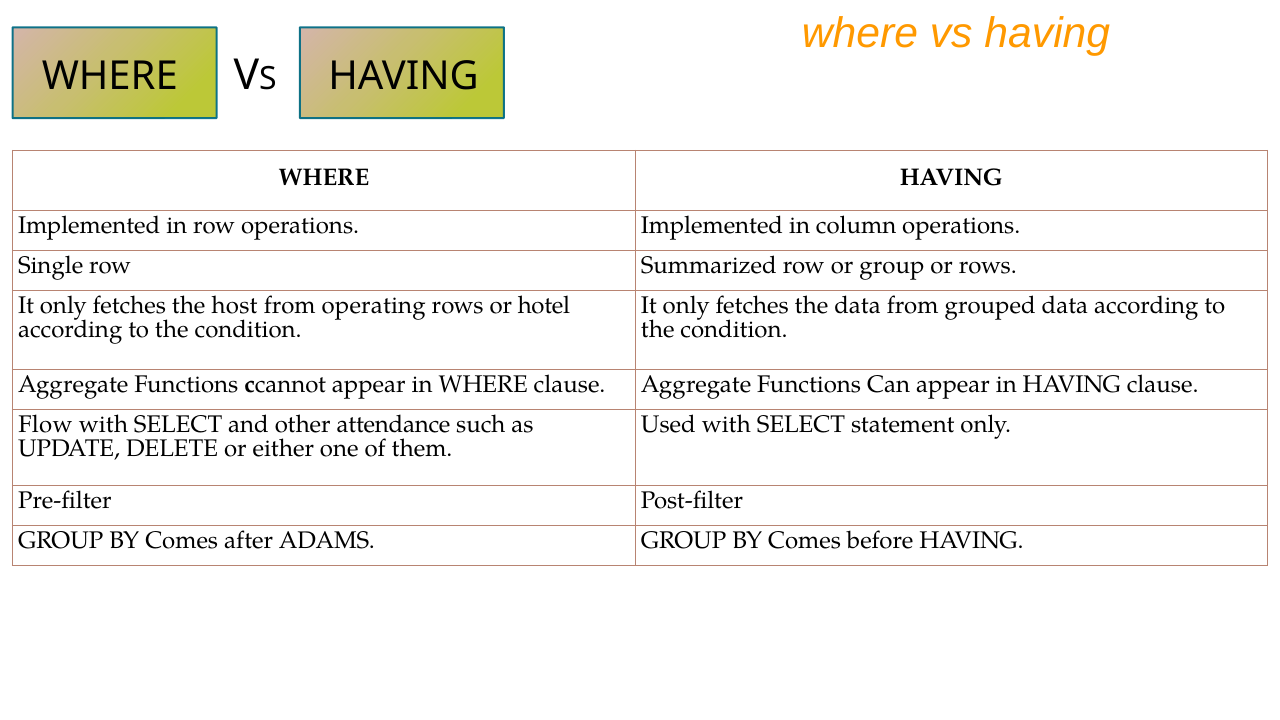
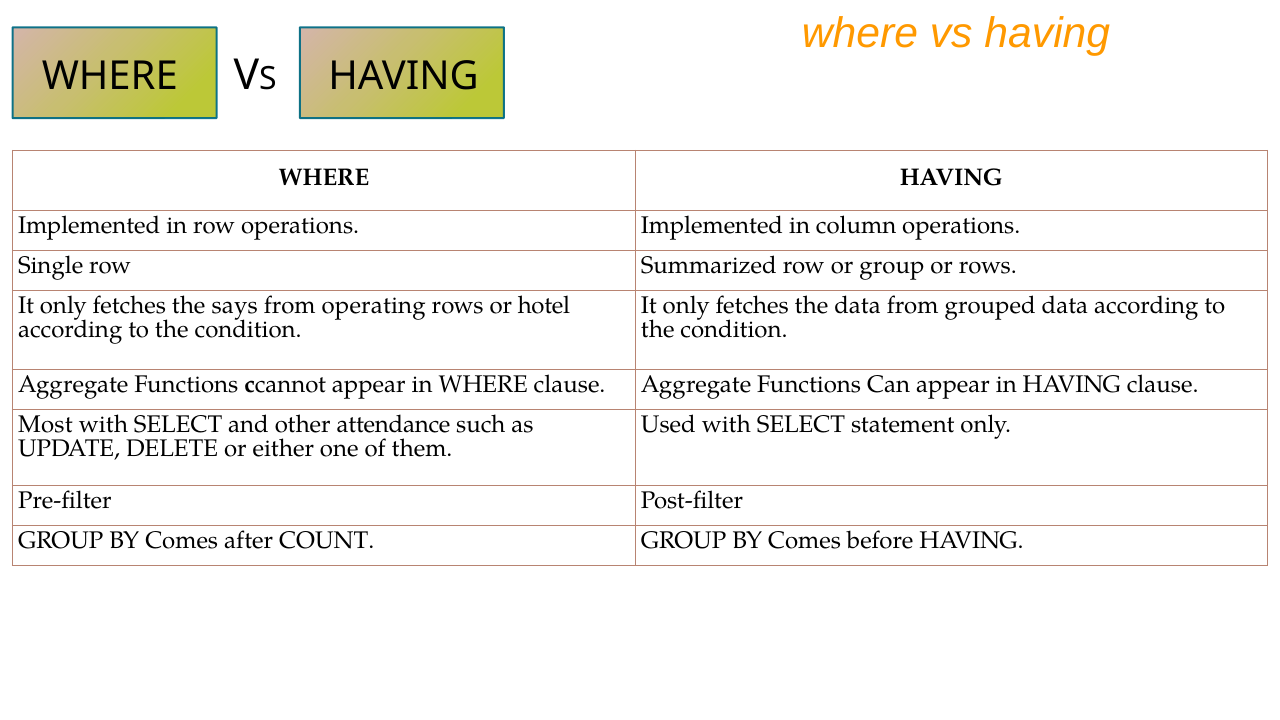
host: host -> says
Flow: Flow -> Most
ADAMS: ADAMS -> COUNT
